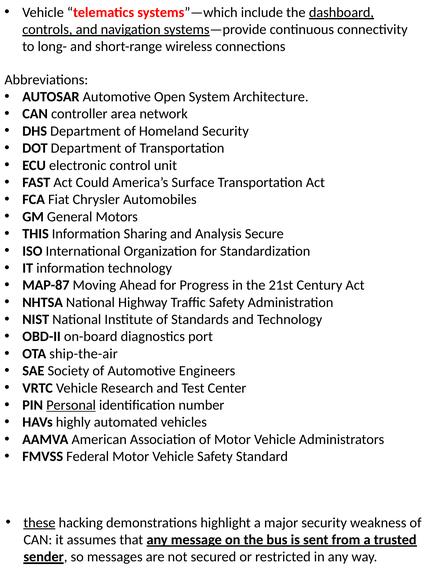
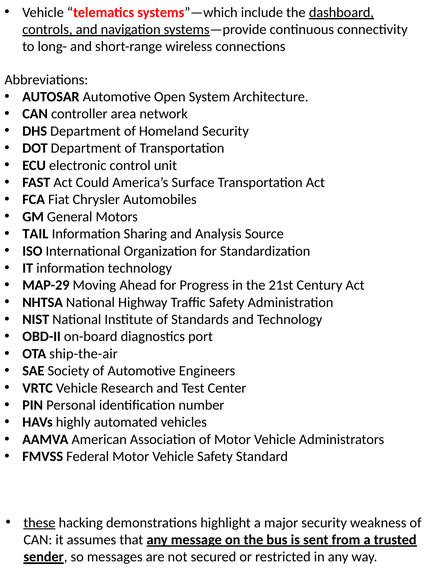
THIS: THIS -> TAIL
Secure: Secure -> Source
MAP-87: MAP-87 -> MAP-29
Personal underline: present -> none
